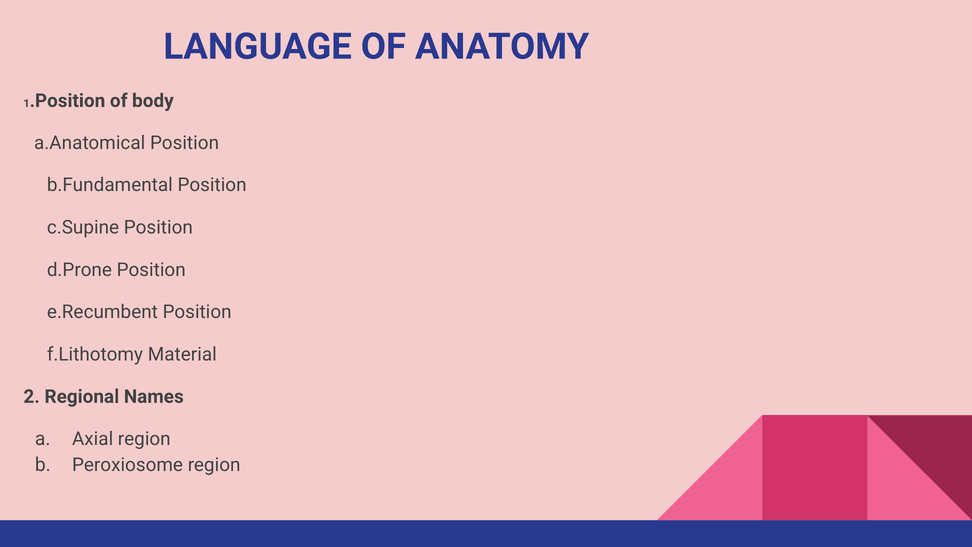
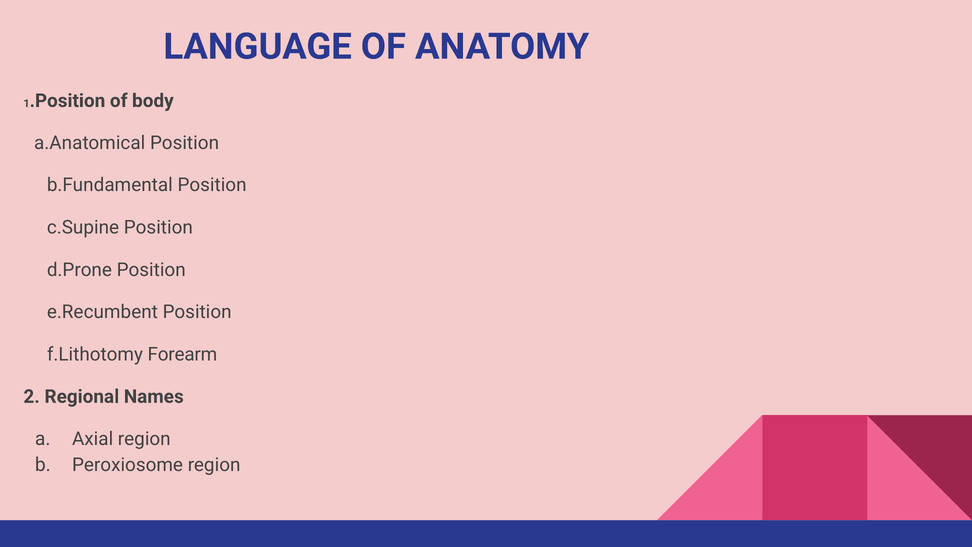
Material: Material -> Forearm
